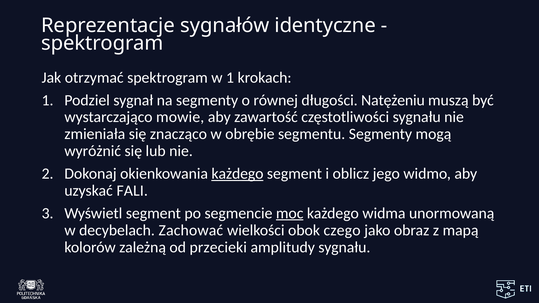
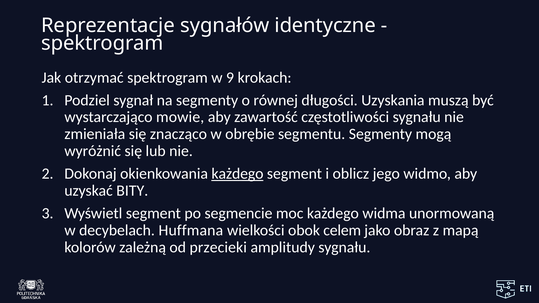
w 1: 1 -> 9
Natężeniu: Natężeniu -> Uzyskania
FALI: FALI -> BITY
moc underline: present -> none
Zachować: Zachować -> Huffmana
czego: czego -> celem
